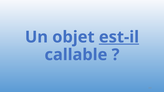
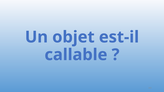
est-il underline: present -> none
